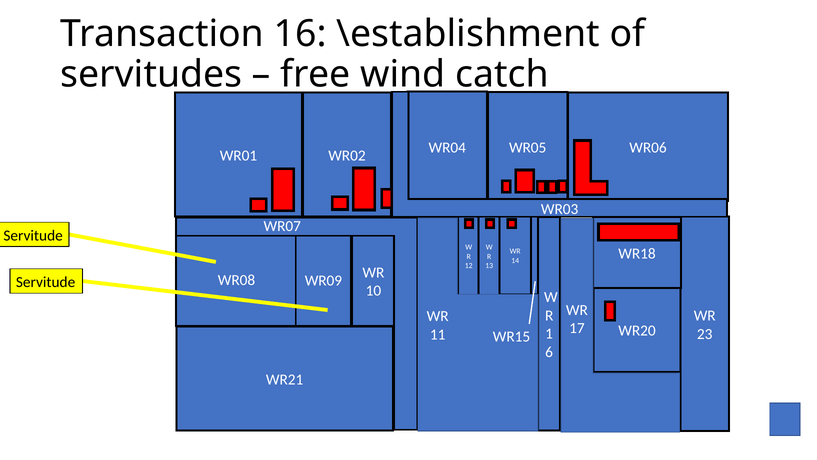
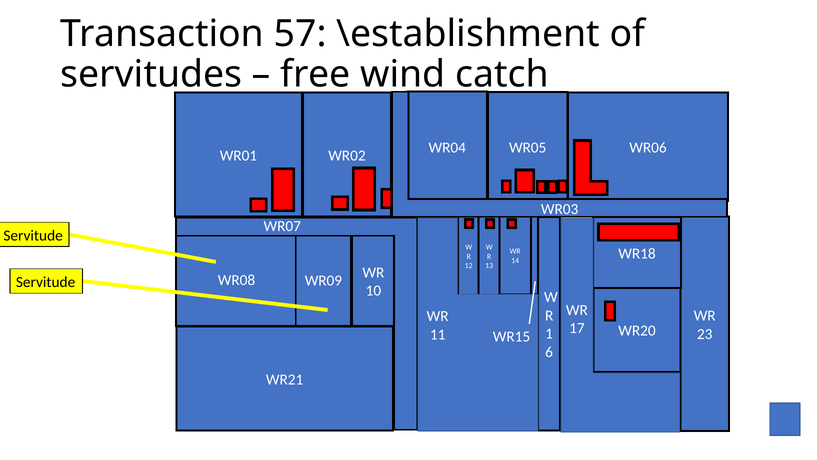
16: 16 -> 57
